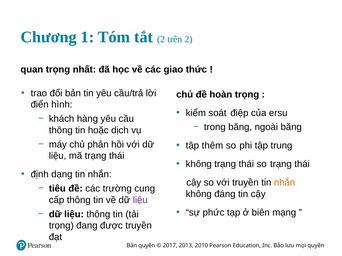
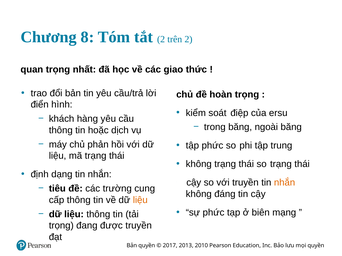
1: 1 -> 8
tập thêm: thêm -> phức
liệu at (140, 200) colour: purple -> orange
